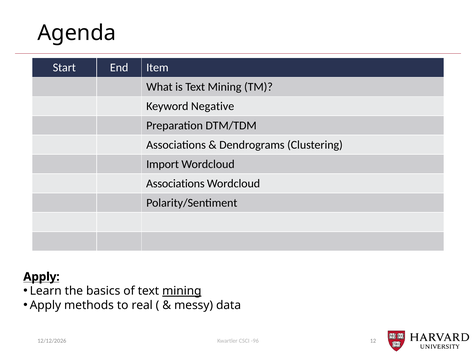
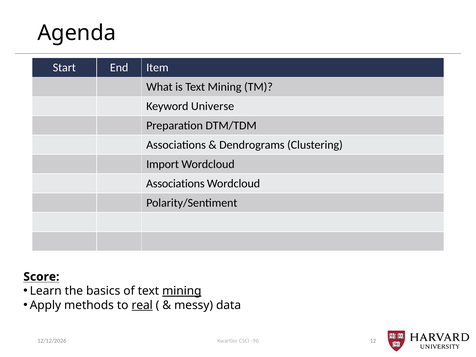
Negative: Negative -> Universe
Apply at (41, 277): Apply -> Score
real underline: none -> present
